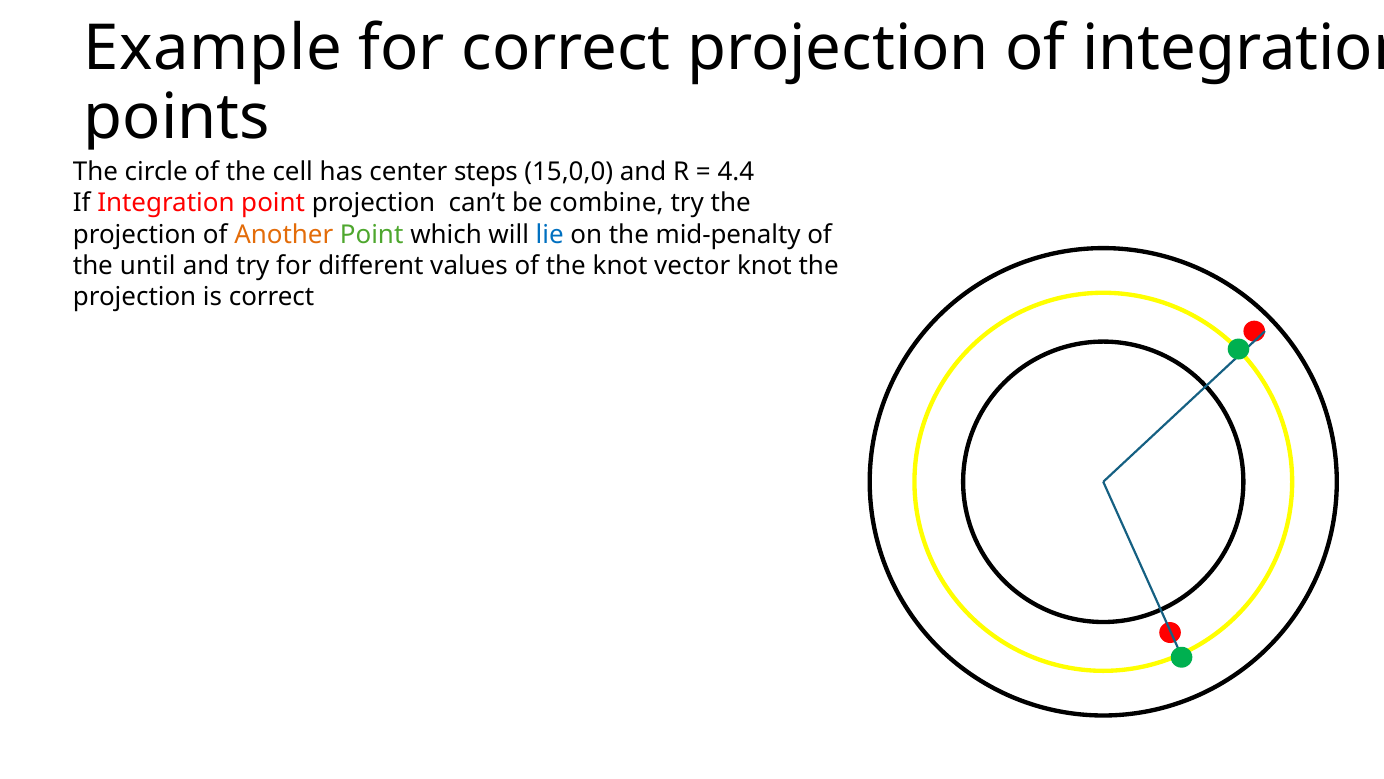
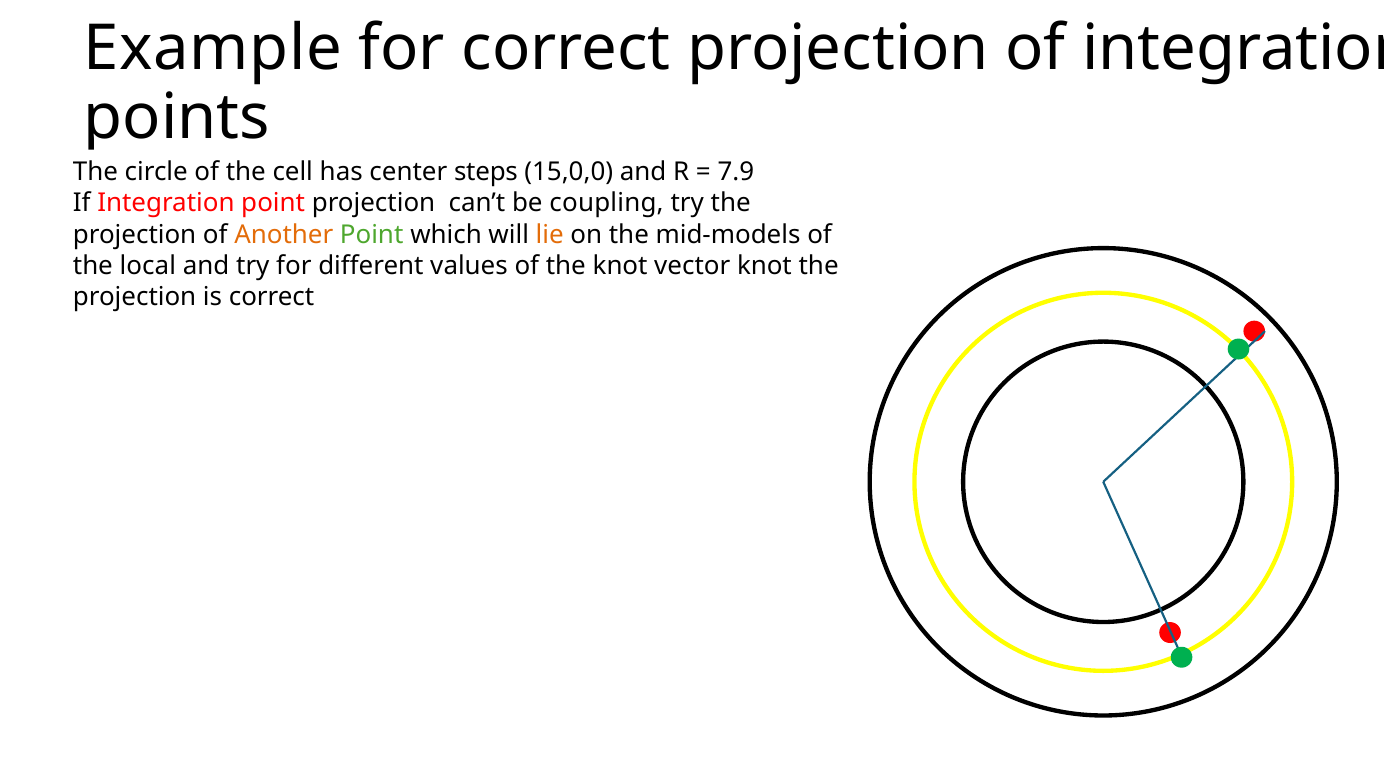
4.4: 4.4 -> 7.9
combine: combine -> coupling
lie colour: blue -> orange
mid-penalty: mid-penalty -> mid-models
until: until -> local
